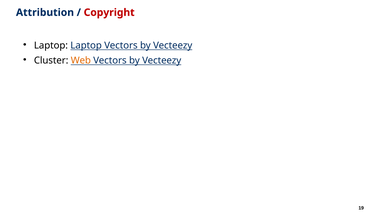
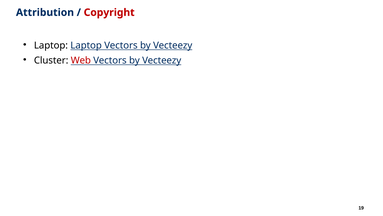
Web colour: orange -> red
